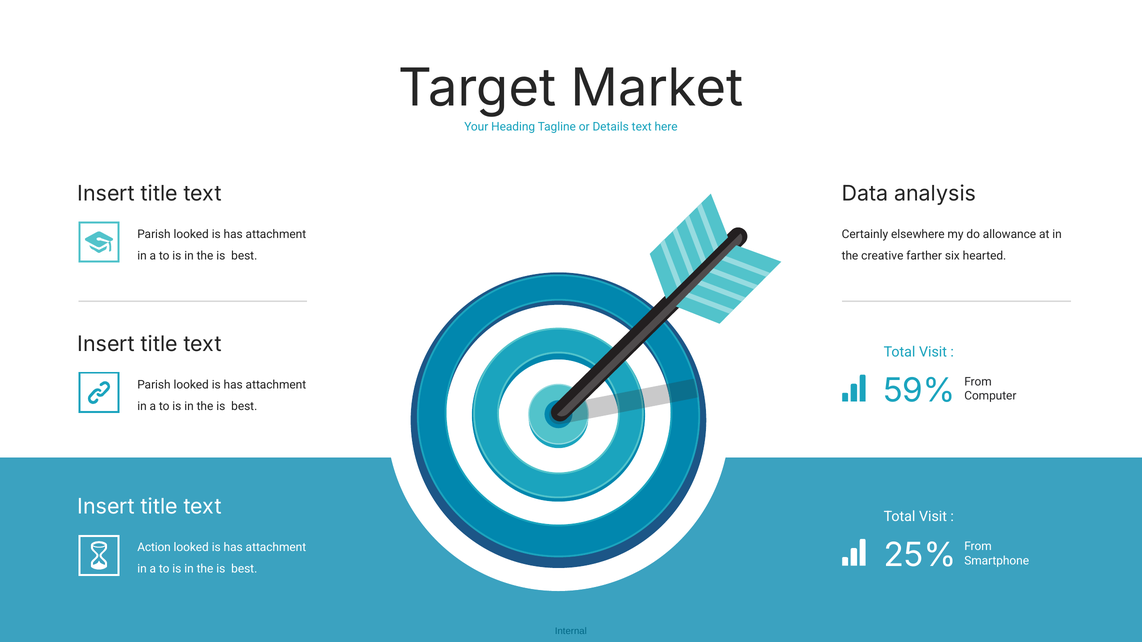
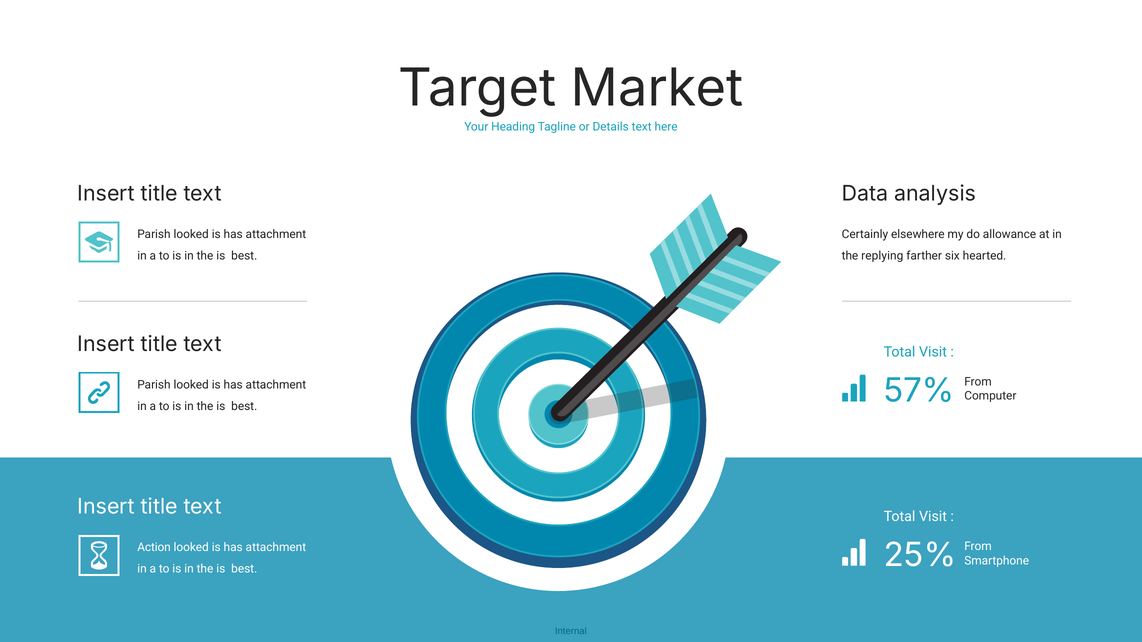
creative: creative -> replying
59%: 59% -> 57%
